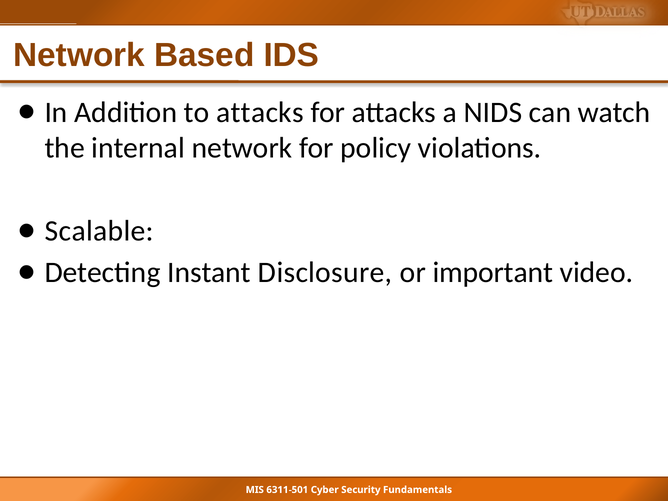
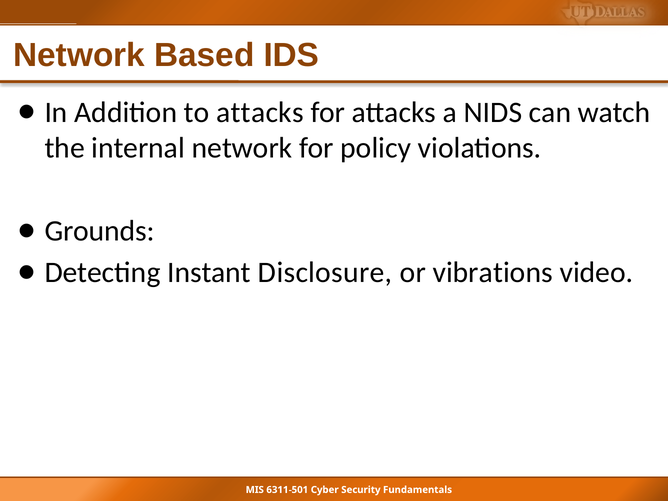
Scalable: Scalable -> Grounds
important: important -> vibrations
